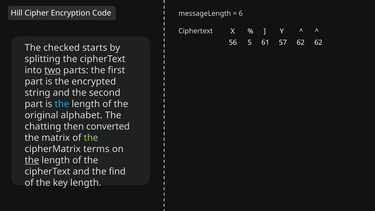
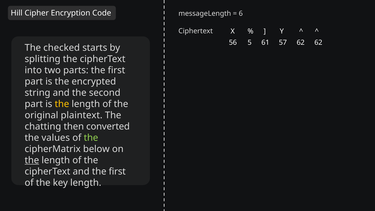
two underline: present -> none
the at (62, 104) colour: light blue -> yellow
alphabet: alphabet -> plaintext
matrix: matrix -> values
terms: terms -> below
and the find: find -> first
